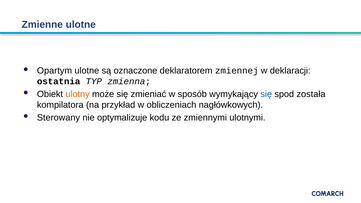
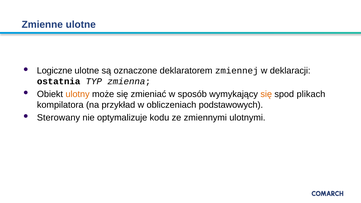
Opartym: Opartym -> Logiczne
się at (266, 94) colour: blue -> orange
została: została -> plikach
nagłówkowych: nagłówkowych -> podstawowych
